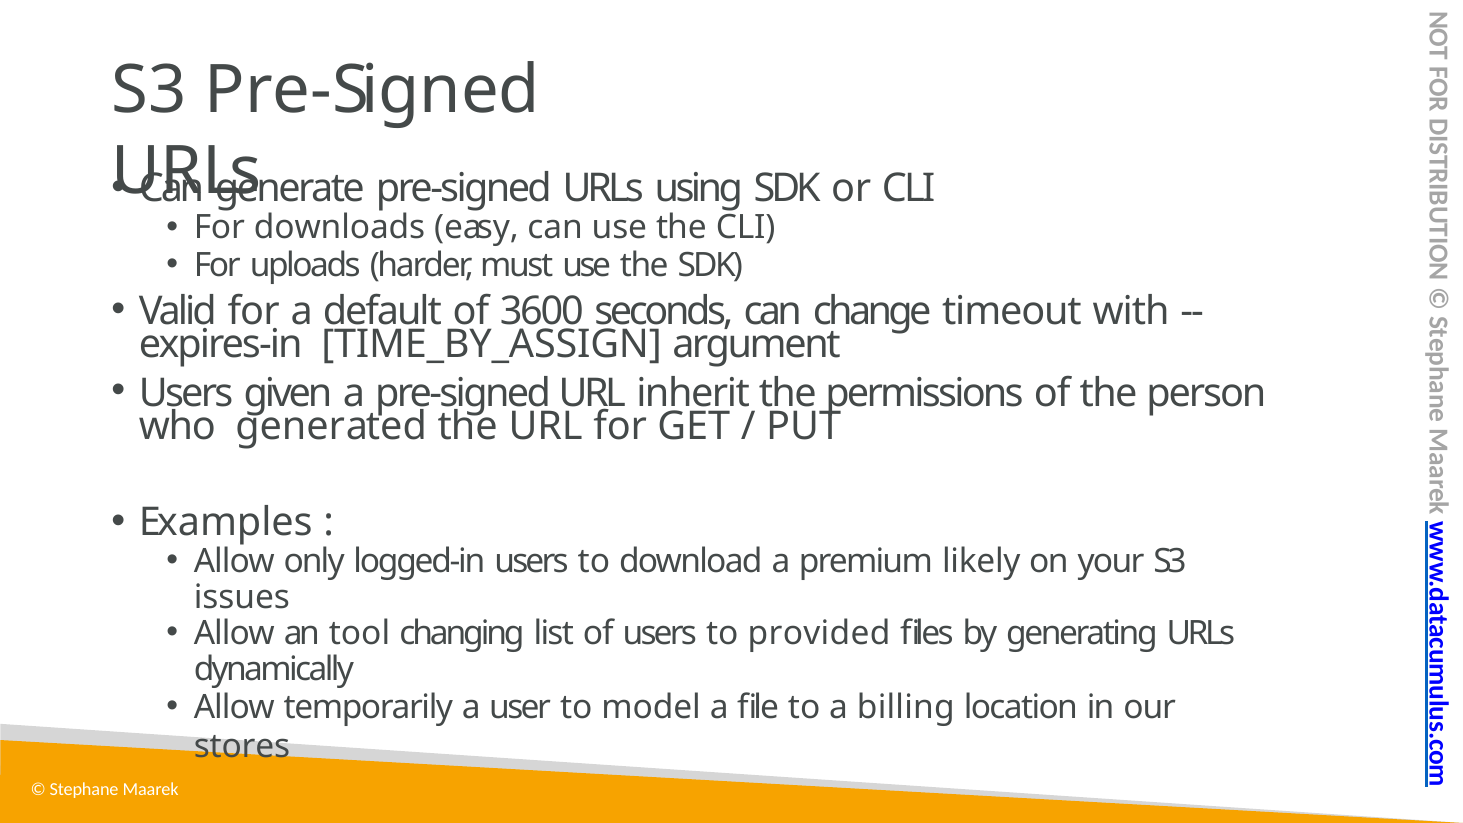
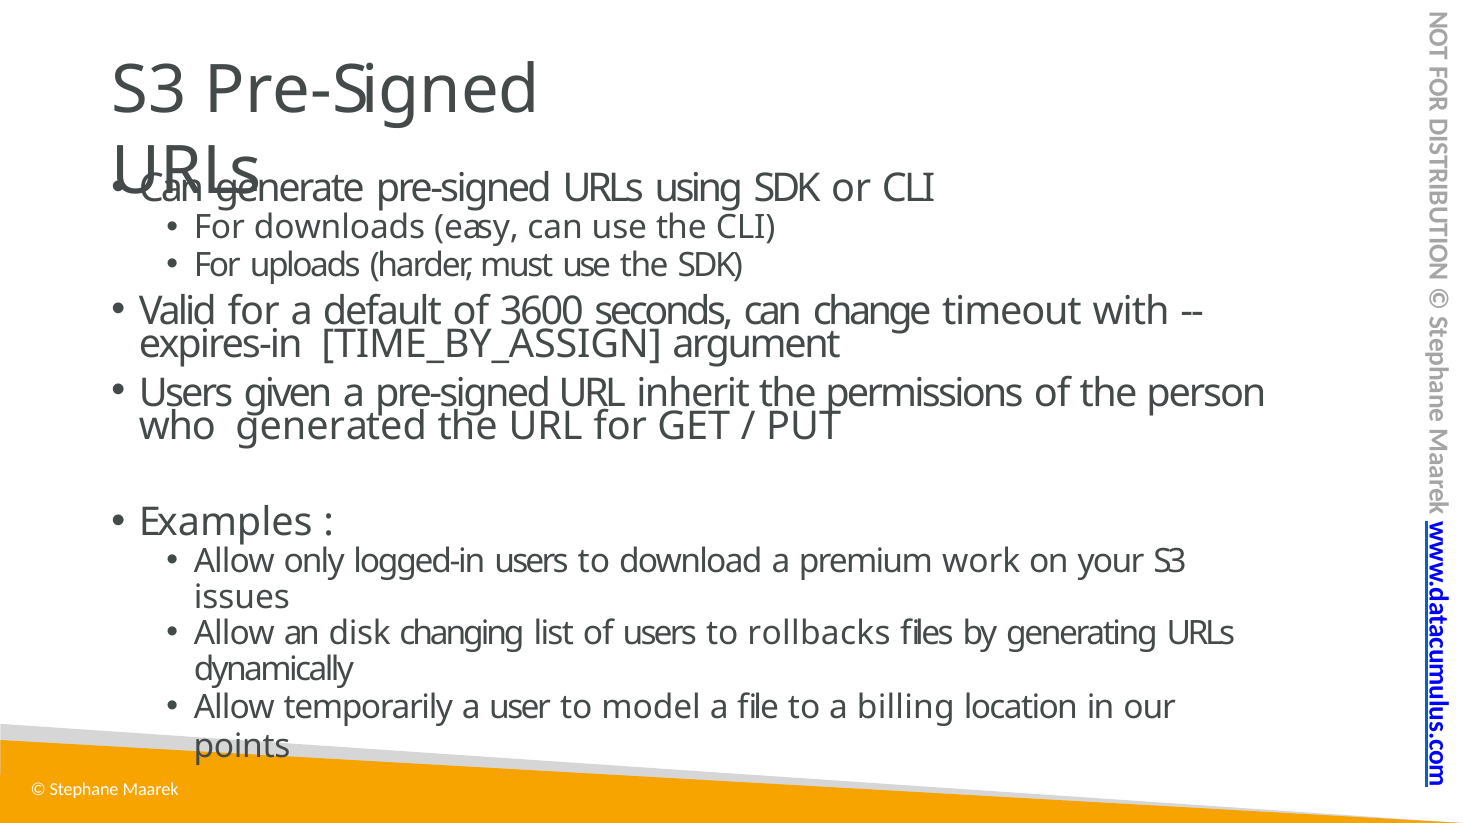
likely: likely -> work
tool: tool -> disk
provided: provided -> rollbacks
stores: stores -> points
